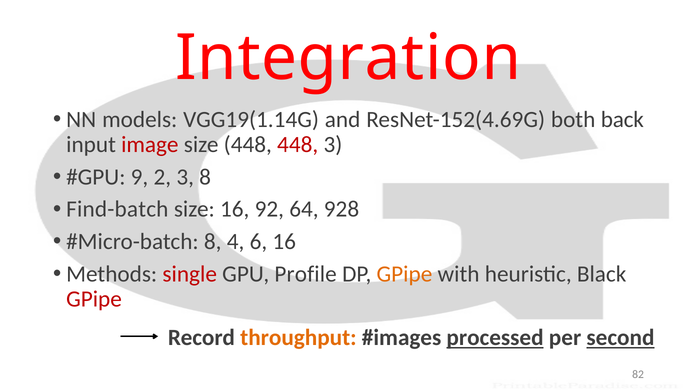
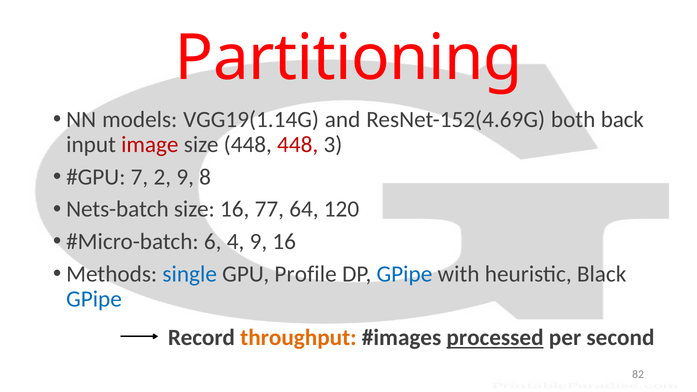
Integration: Integration -> Partitioning
9: 9 -> 7
2 3: 3 -> 9
Find-batch: Find-batch -> Nets-batch
92: 92 -> 77
928: 928 -> 120
8 at (213, 242): 8 -> 6
4 6: 6 -> 9
single colour: red -> blue
GPipe at (404, 274) colour: orange -> blue
GPipe at (94, 299) colour: red -> blue
second underline: present -> none
